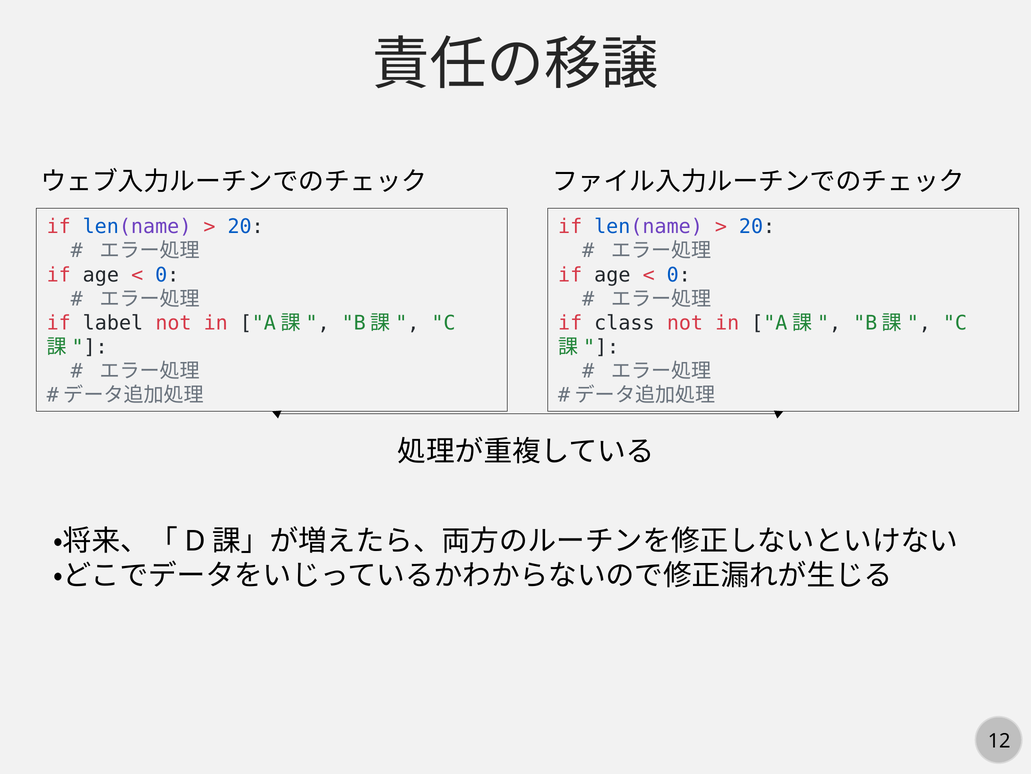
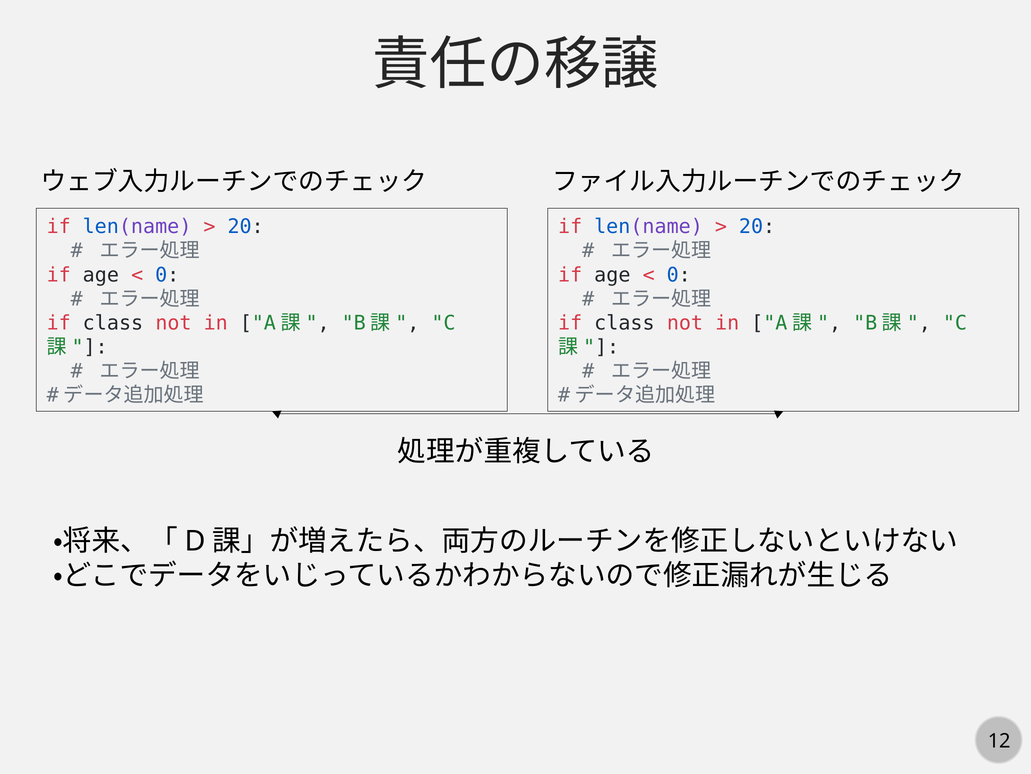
label at (113, 323): label -> class
